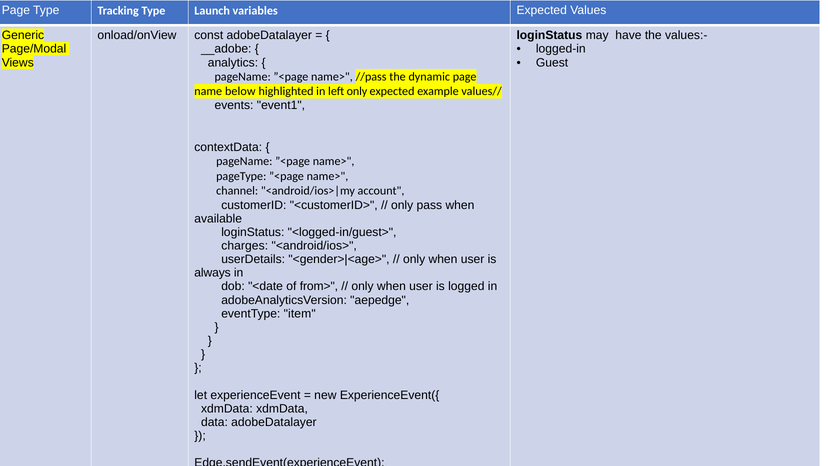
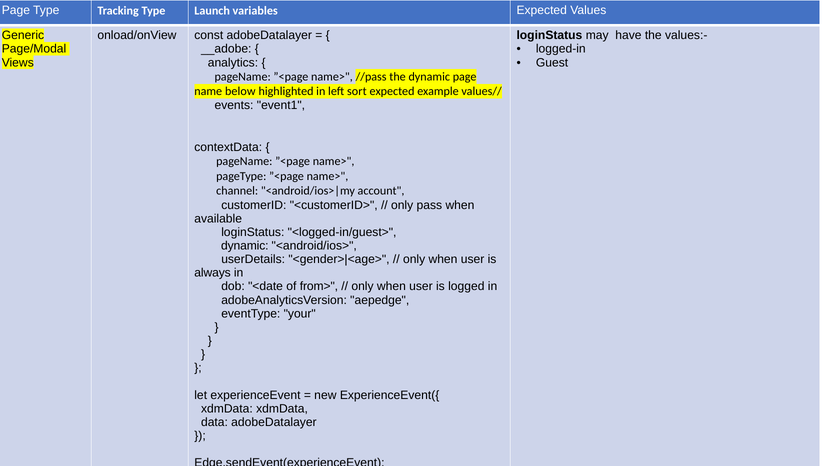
left only: only -> sort
charges at (245, 246): charges -> dynamic
item: item -> your
